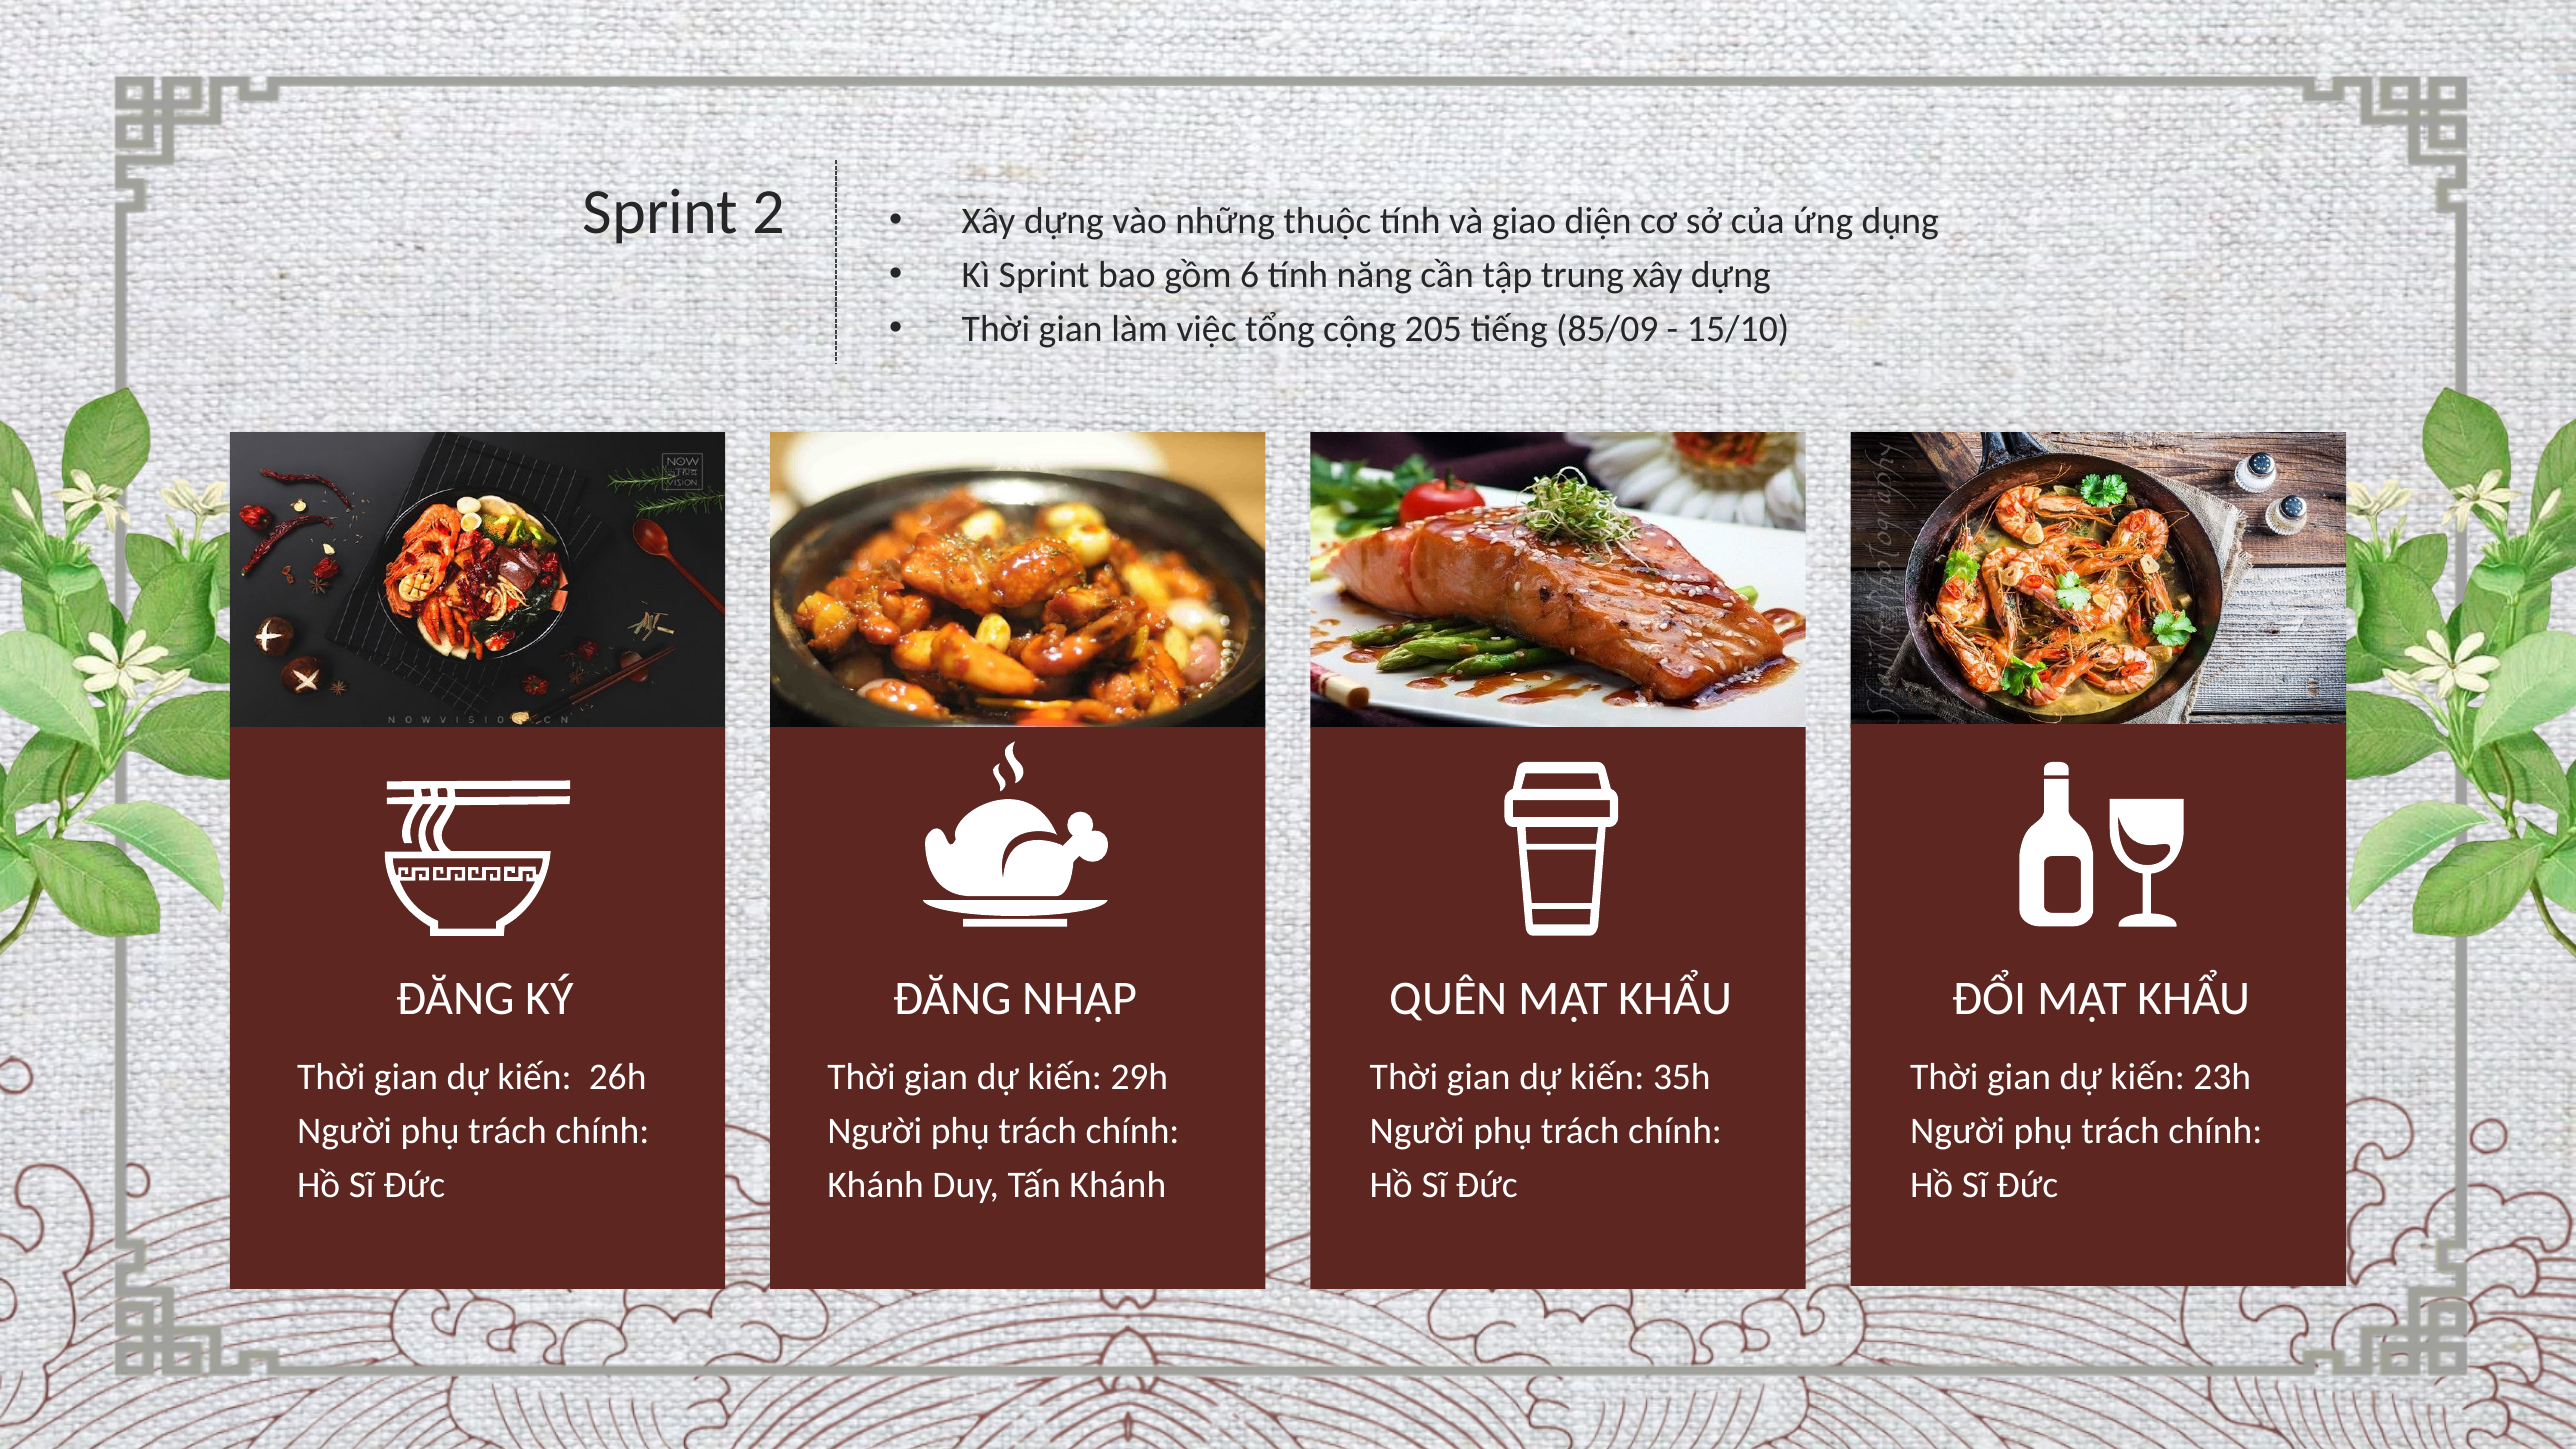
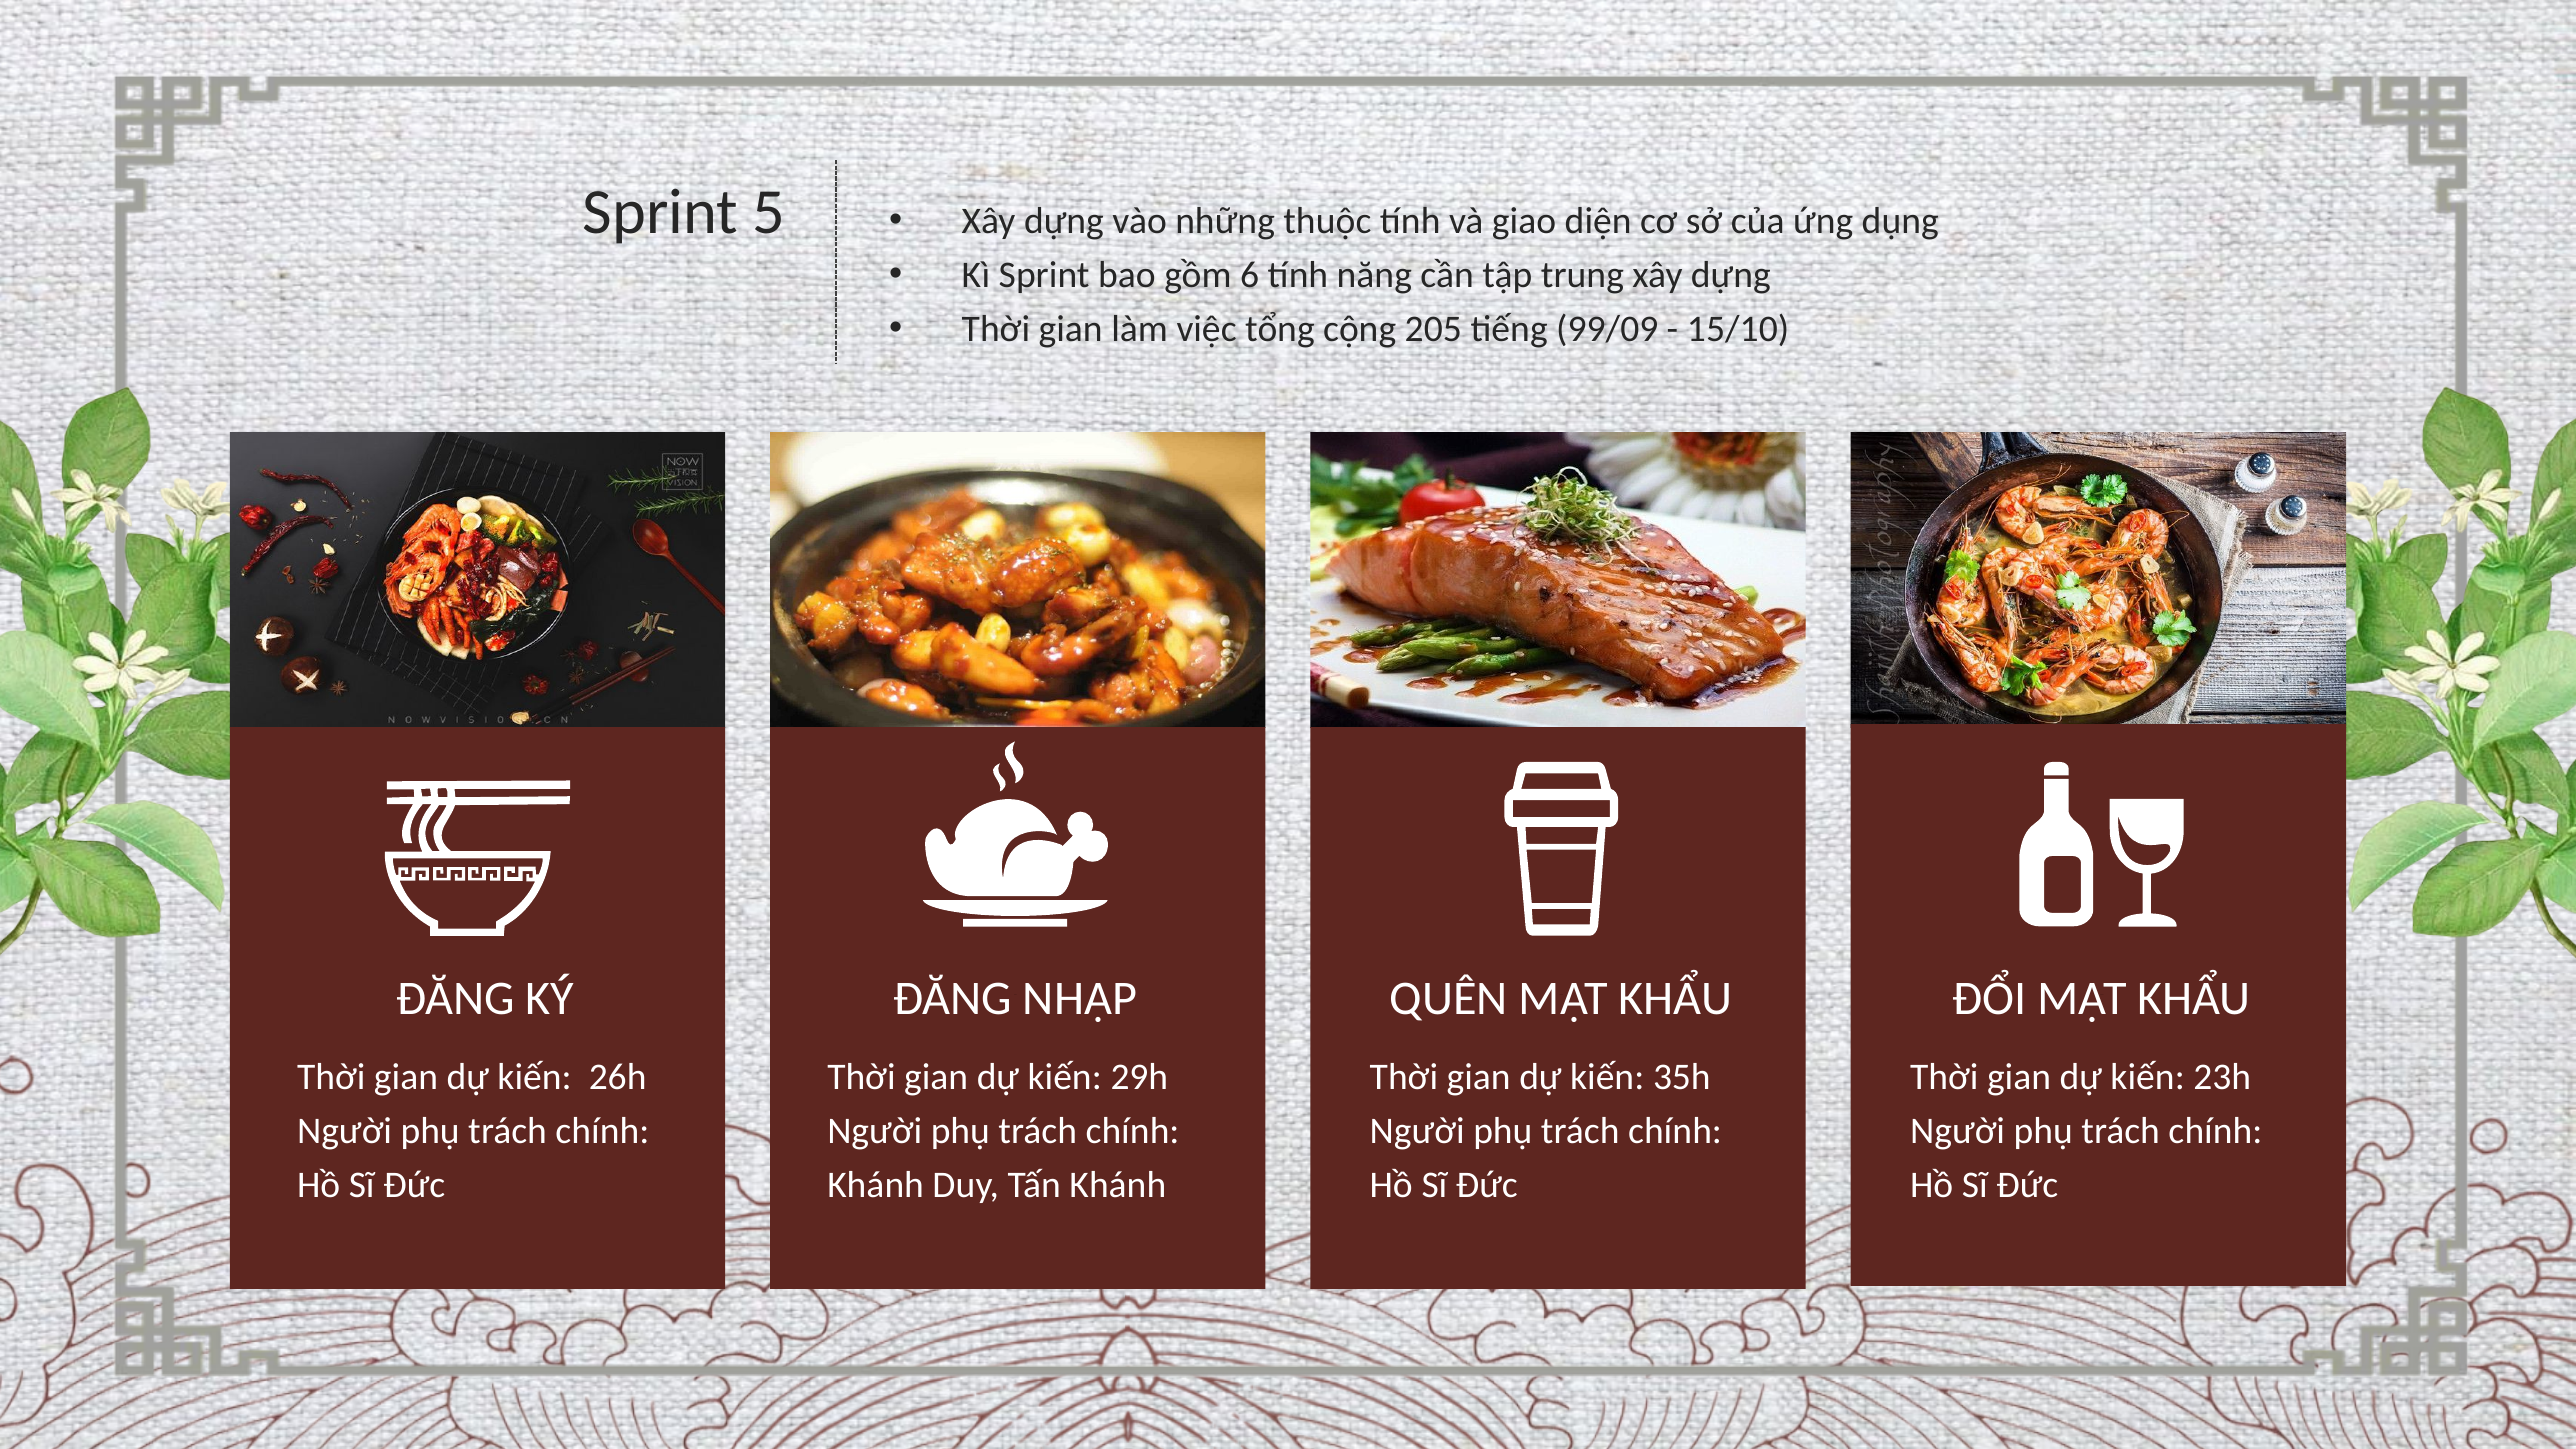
2: 2 -> 5
85/09: 85/09 -> 99/09
